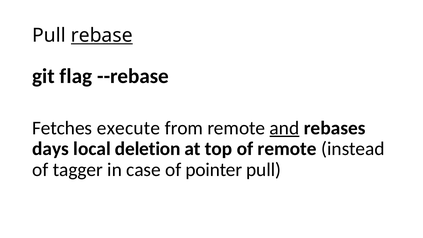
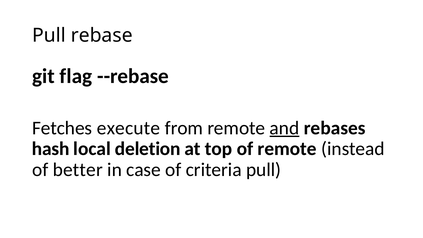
rebase underline: present -> none
days: days -> hash
tagger: tagger -> better
pointer: pointer -> criteria
